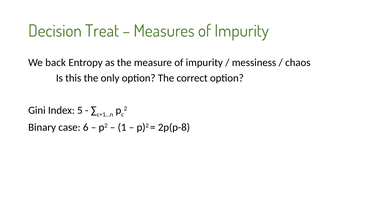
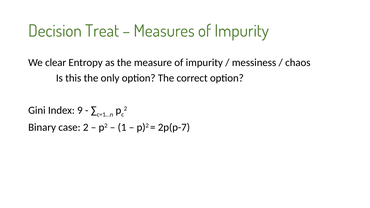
back: back -> clear
5: 5 -> 9
case 6: 6 -> 2
2p(p-8: 2p(p-8 -> 2p(p-7
